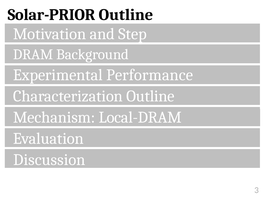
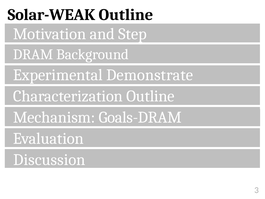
Solar-PRIOR: Solar-PRIOR -> Solar-WEAK
Performance: Performance -> Demonstrate
Local-DRAM: Local-DRAM -> Goals-DRAM
